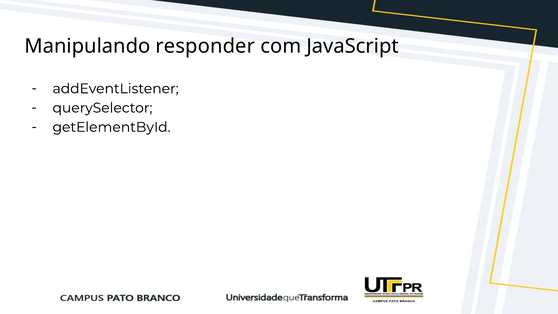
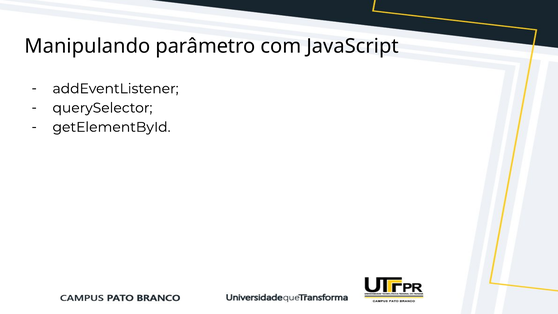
responder: responder -> parâmetro
